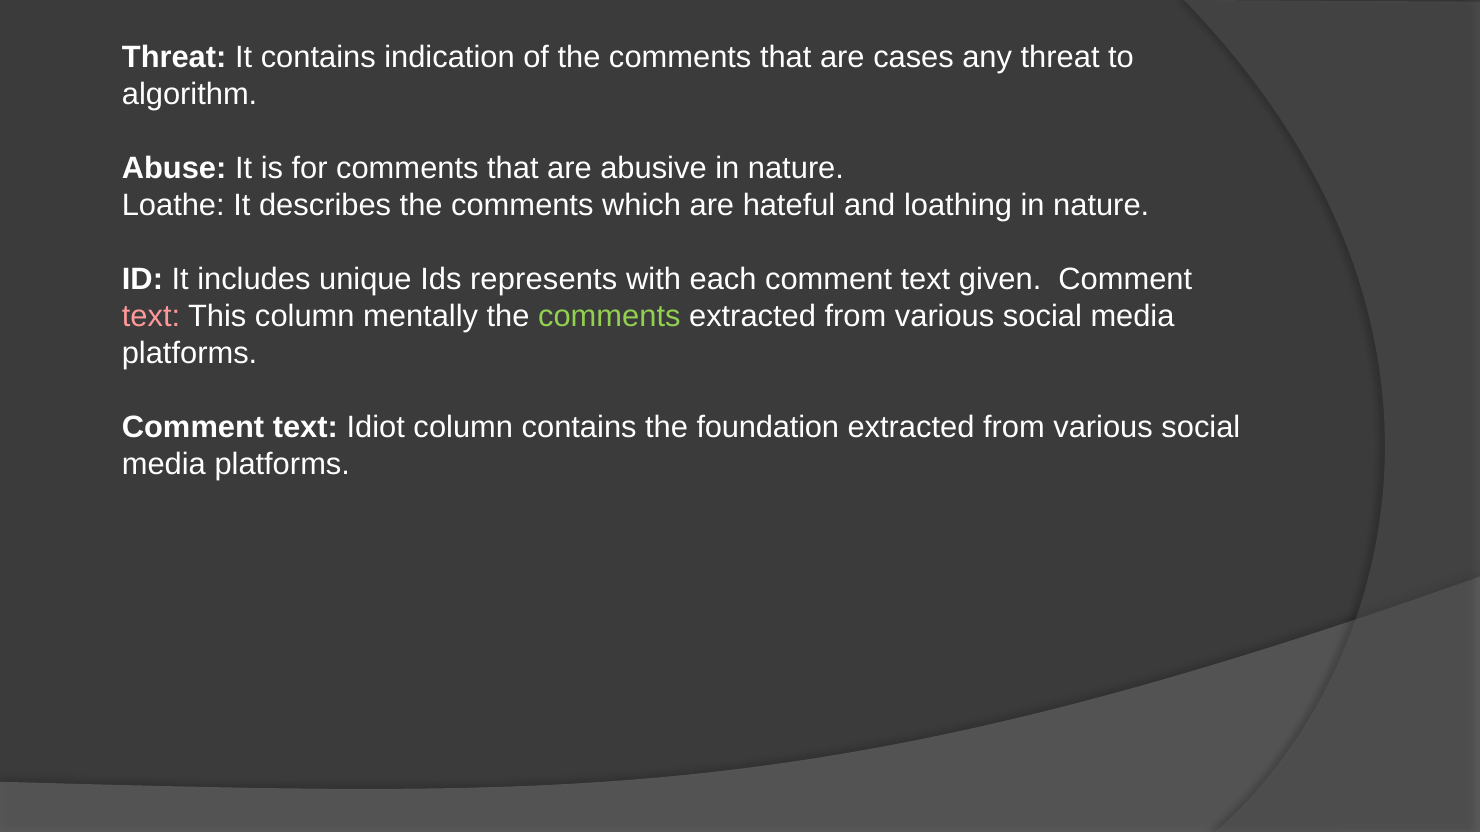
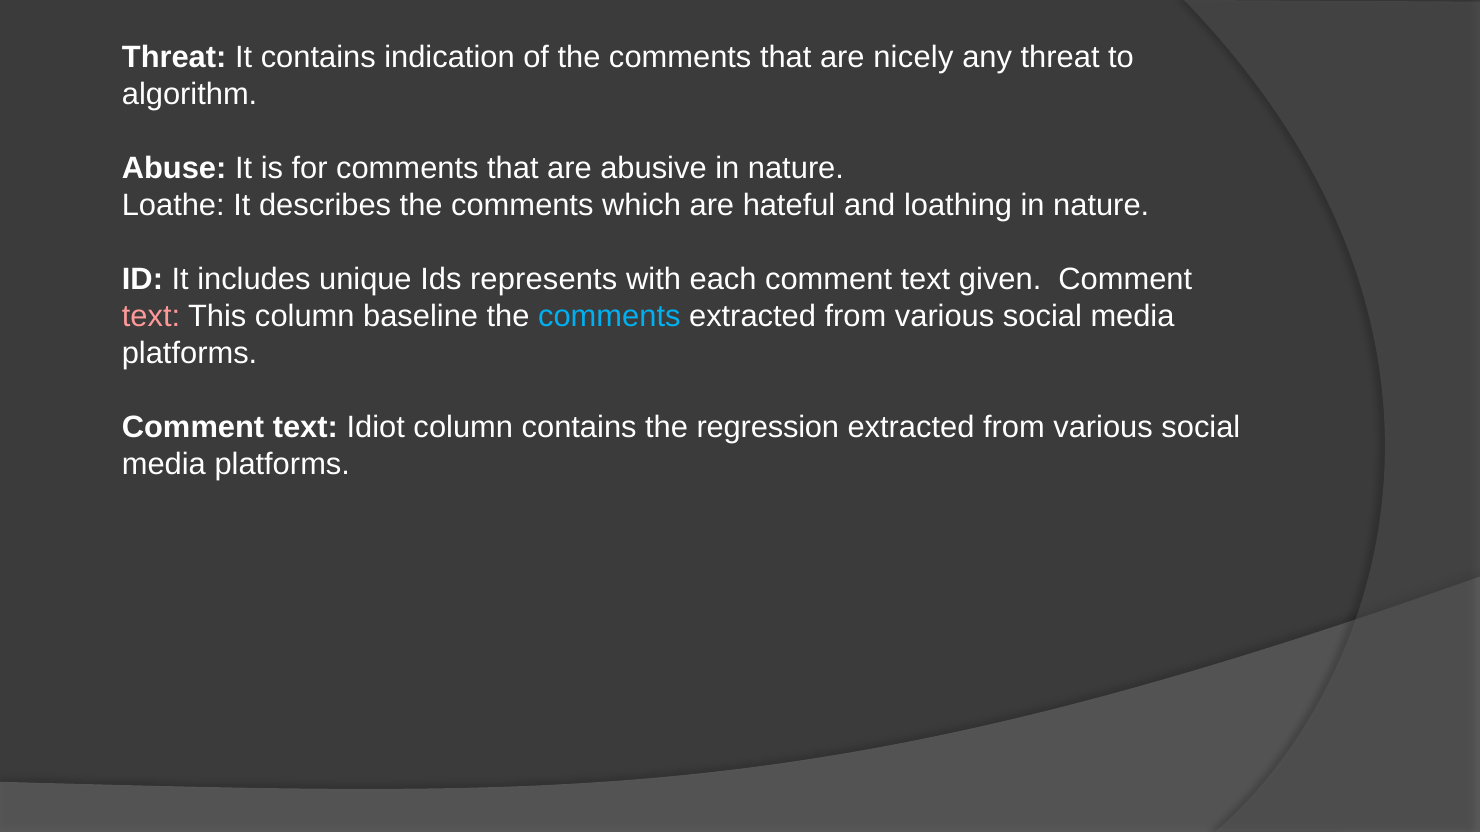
cases: cases -> nicely
mentally: mentally -> baseline
comments at (609, 316) colour: light green -> light blue
foundation: foundation -> regression
